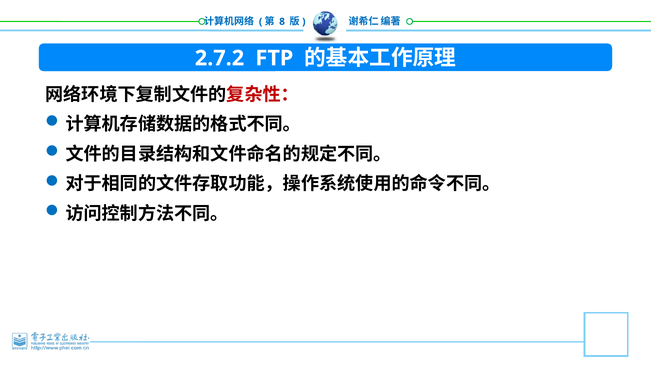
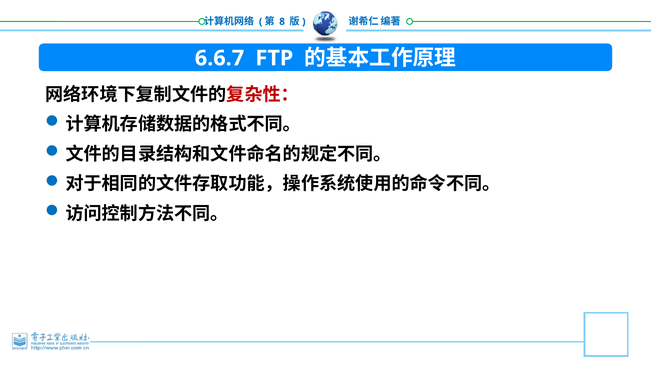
2.7.2: 2.7.2 -> 6.6.7
